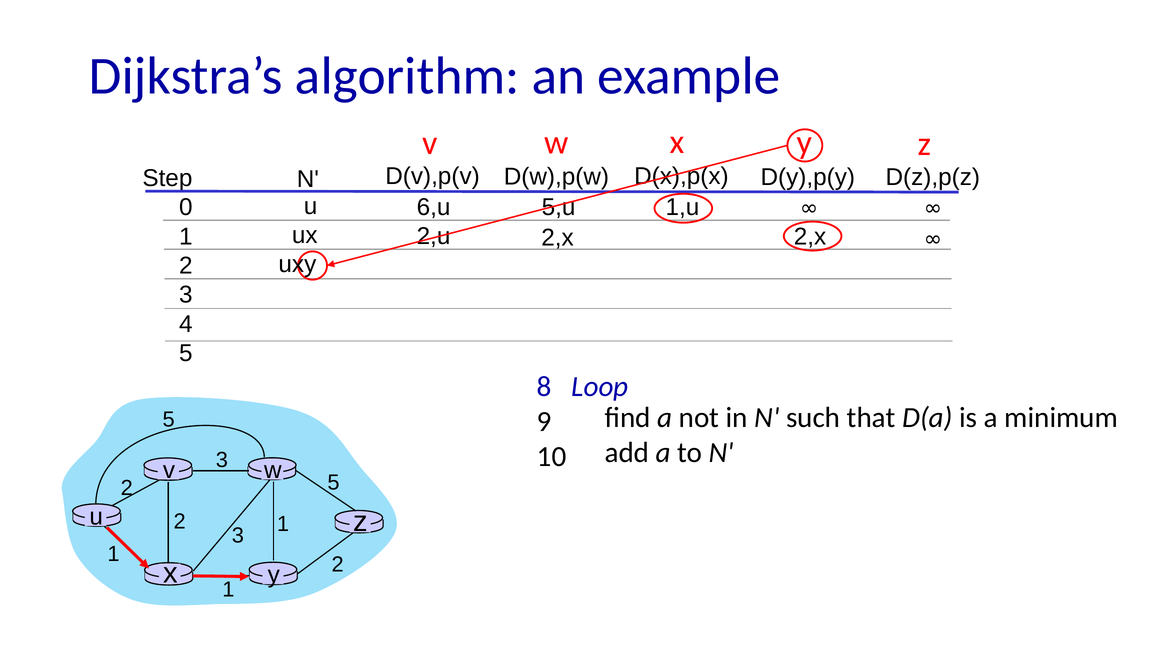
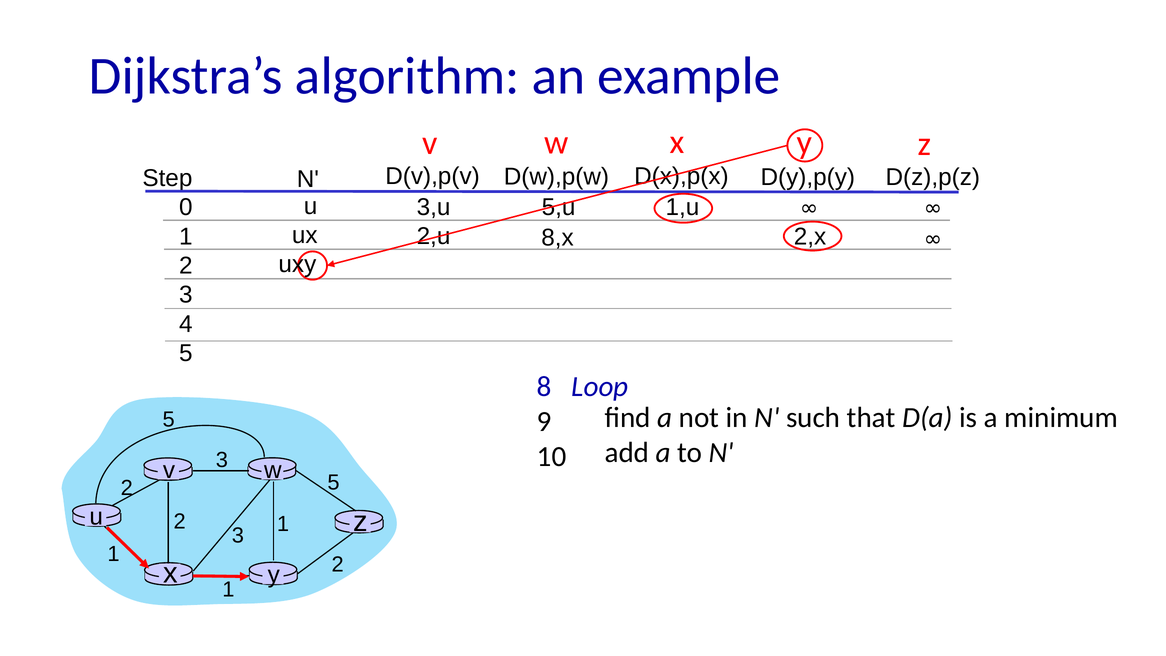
6,u: 6,u -> 3,u
2,x at (558, 238): 2,x -> 8,x
